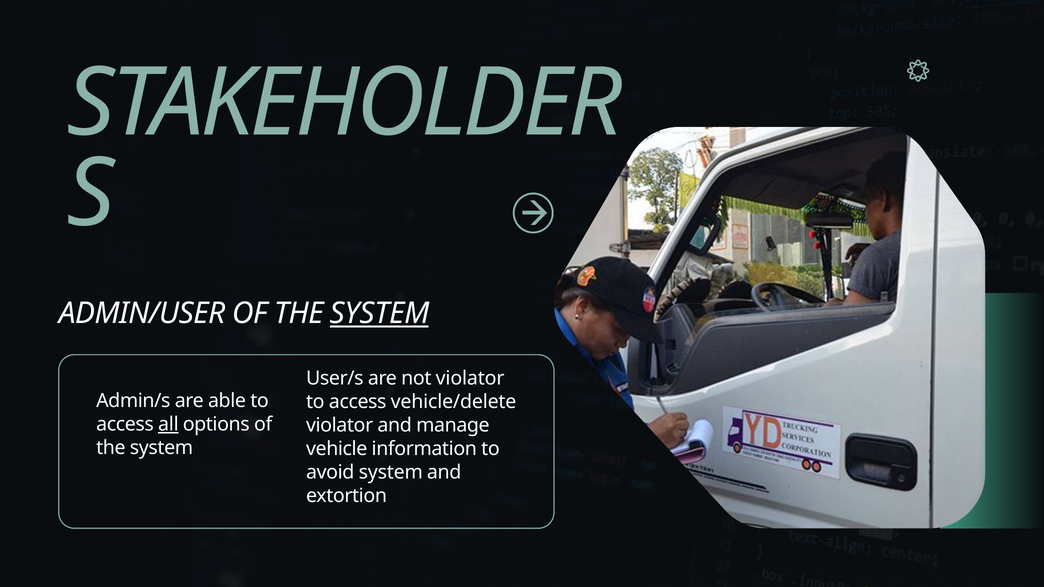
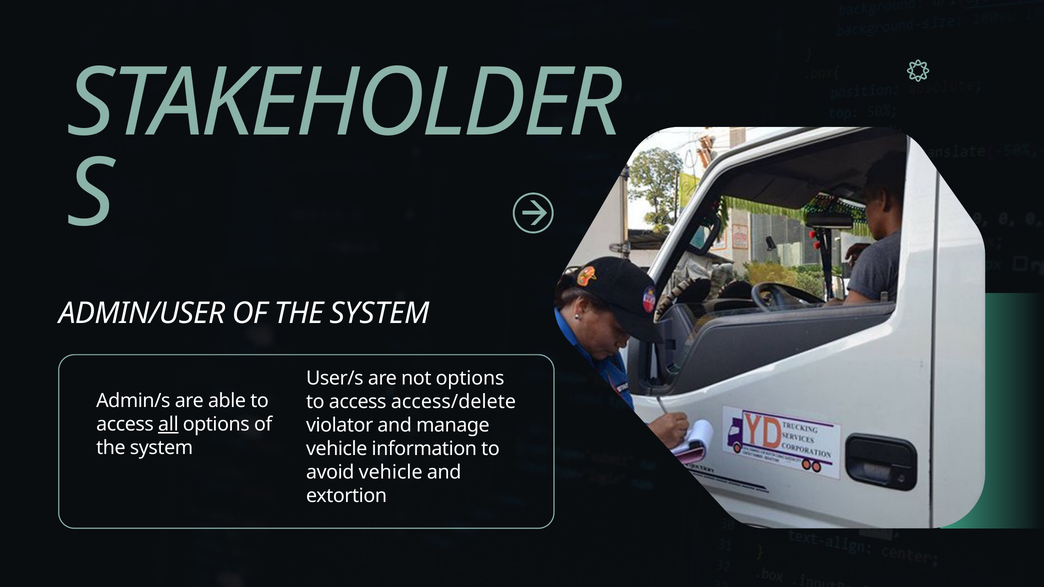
SYSTEM at (380, 314) underline: present -> none
not violator: violator -> options
vehicle/delete: vehicle/delete -> access/delete
avoid system: system -> vehicle
